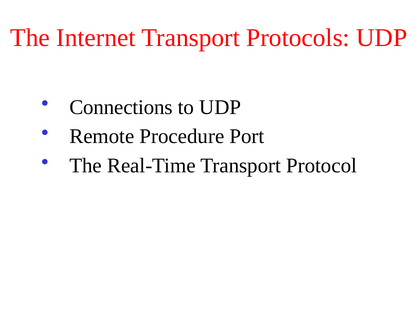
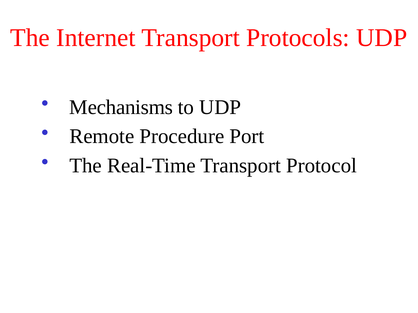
Connections: Connections -> Mechanisms
